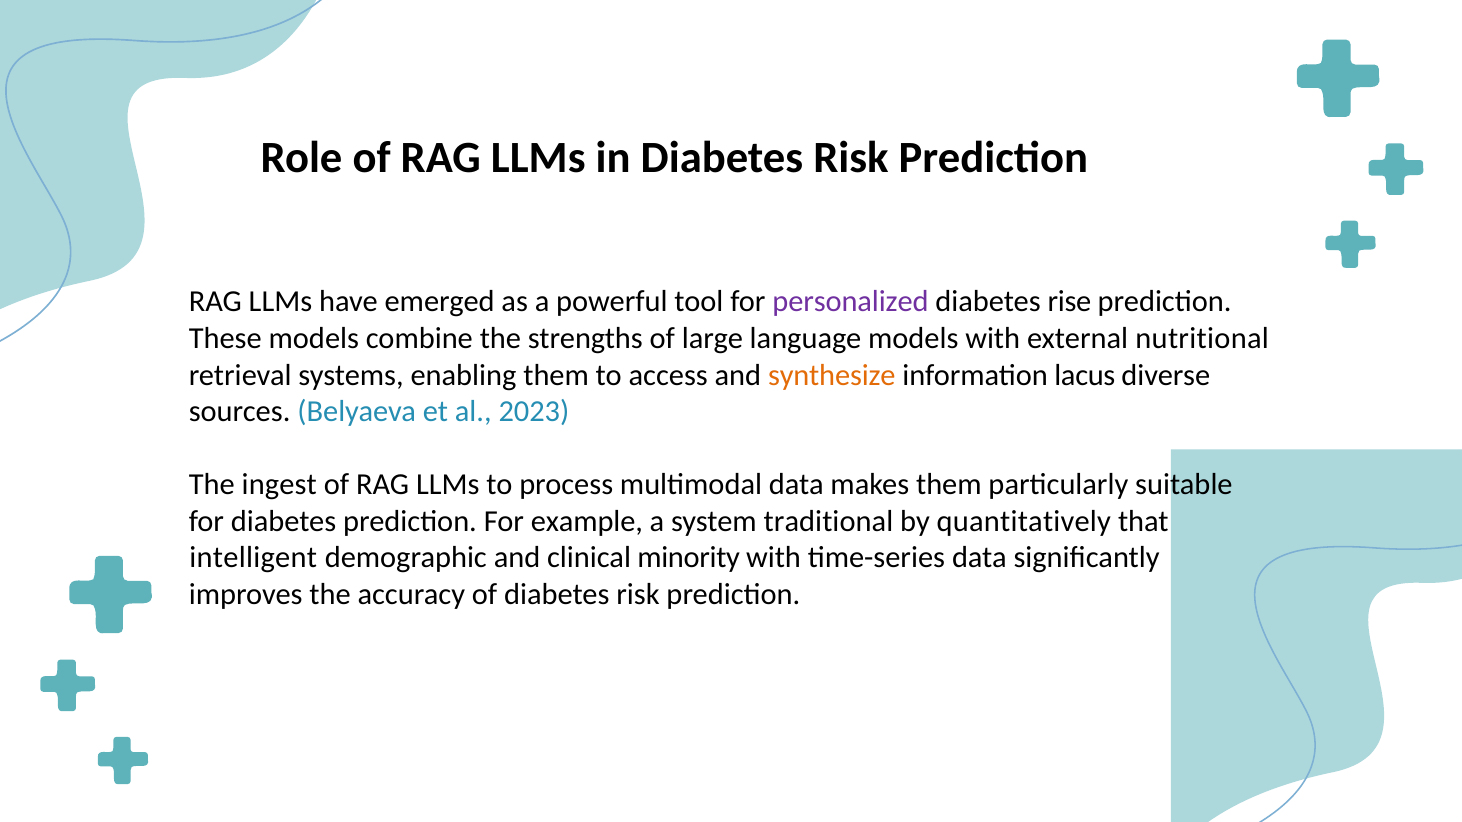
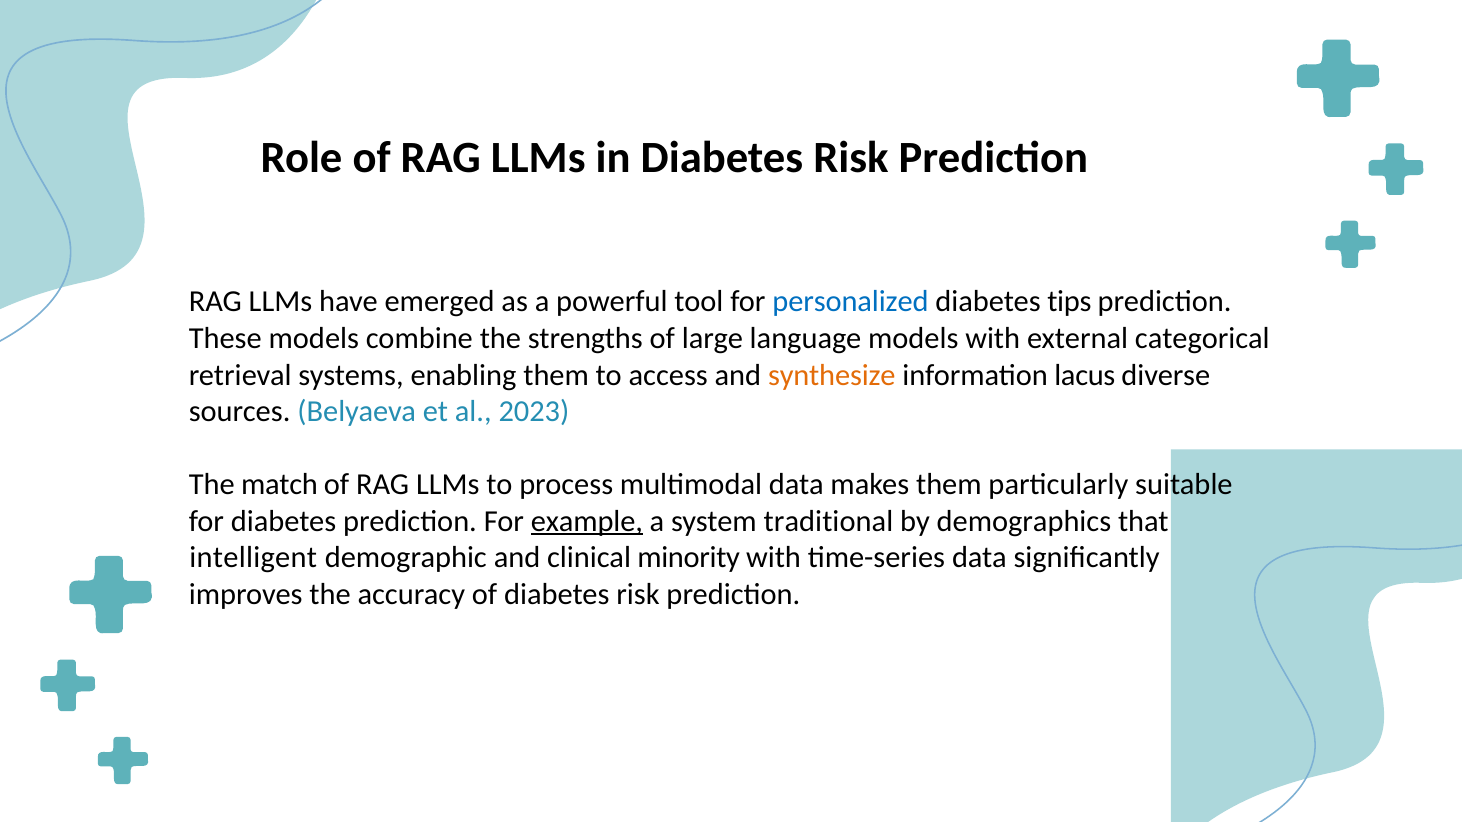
personalized colour: purple -> blue
rise: rise -> tips
nutritional: nutritional -> categorical
ingest: ingest -> match
example underline: none -> present
quantitatively: quantitatively -> demographics
